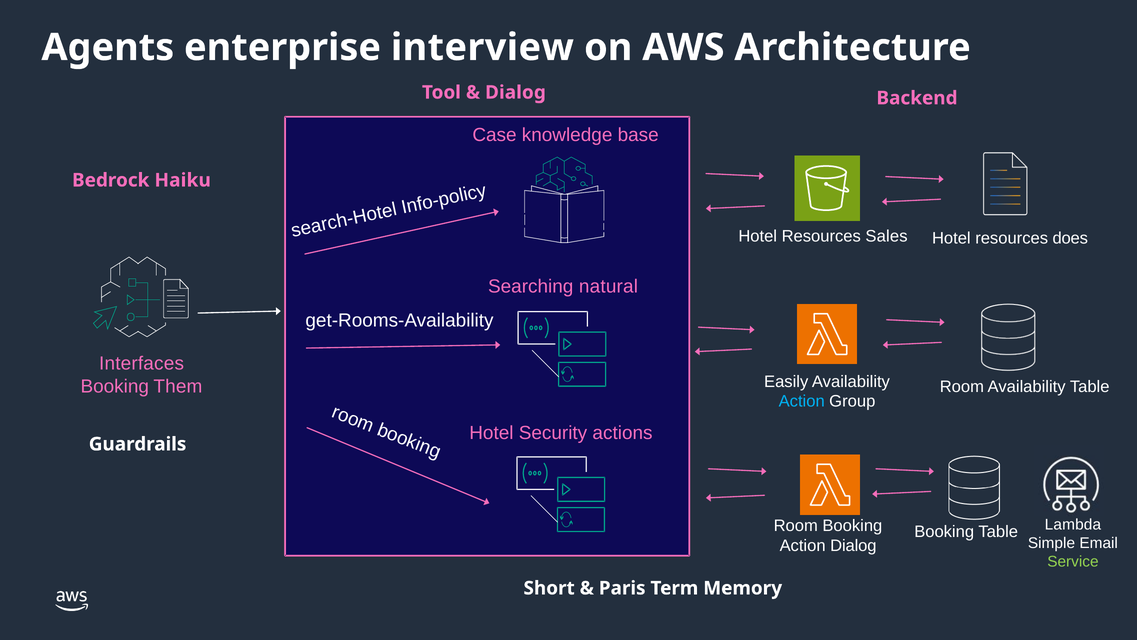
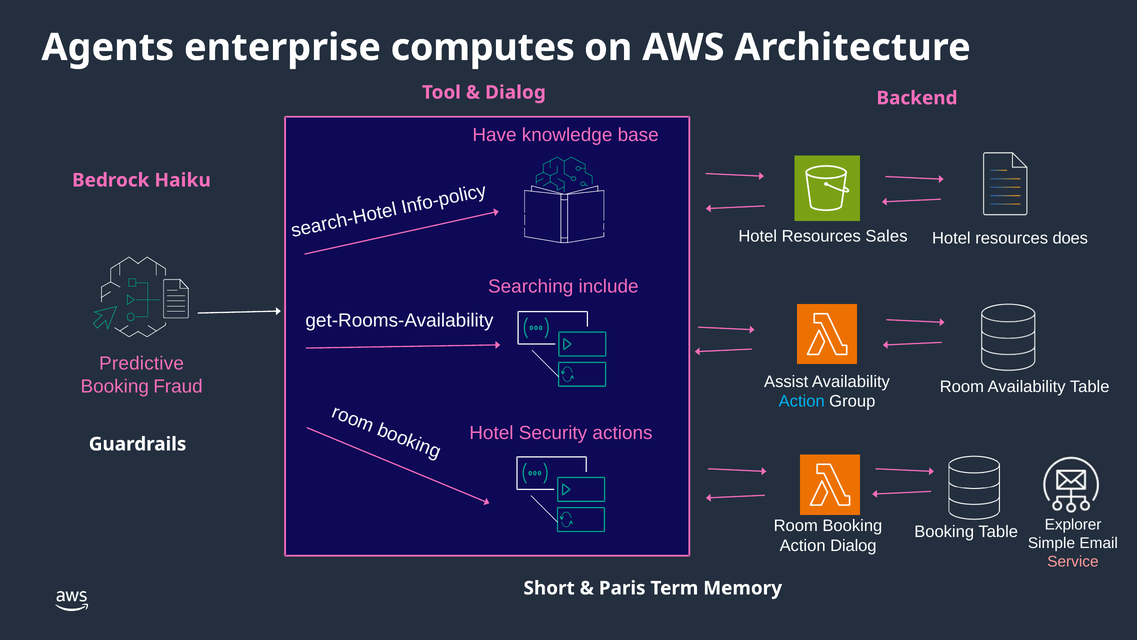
interview: interview -> computes
Case: Case -> Have
natural: natural -> include
Interfaces: Interfaces -> Predictive
Easily: Easily -> Assist
Them: Them -> Fraud
Lambda: Lambda -> Explorer
Service colour: light green -> pink
